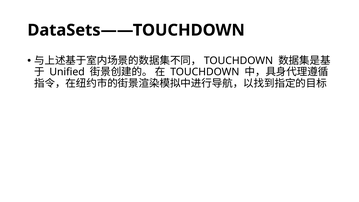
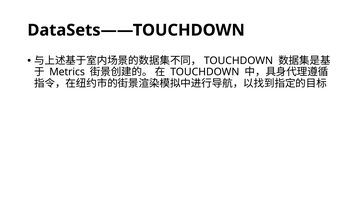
Unified: Unified -> Metrics
